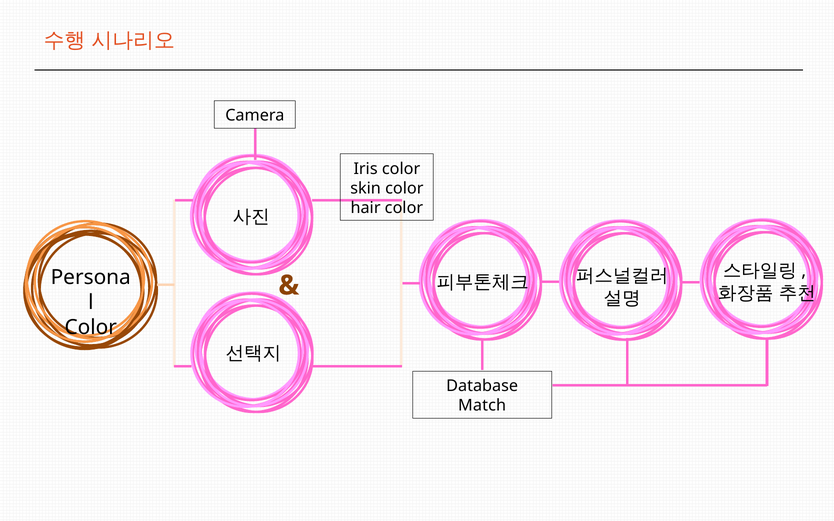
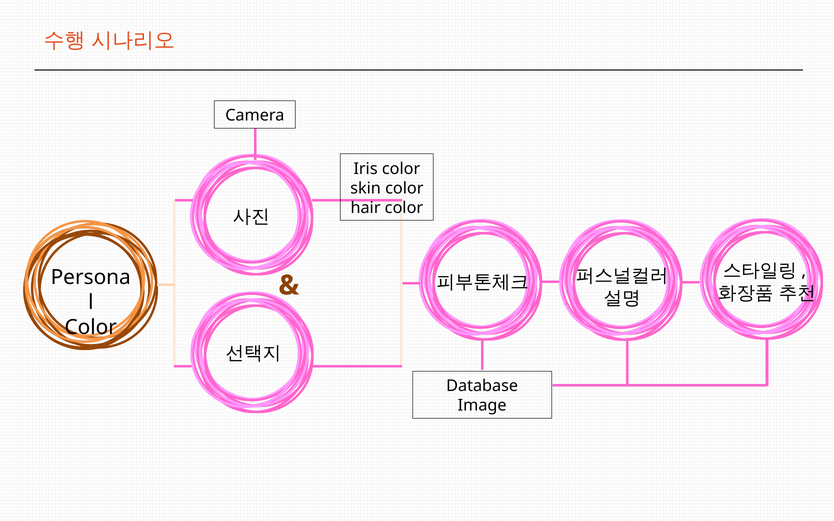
Match: Match -> Image
